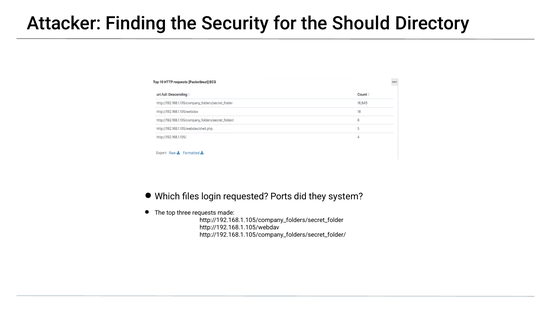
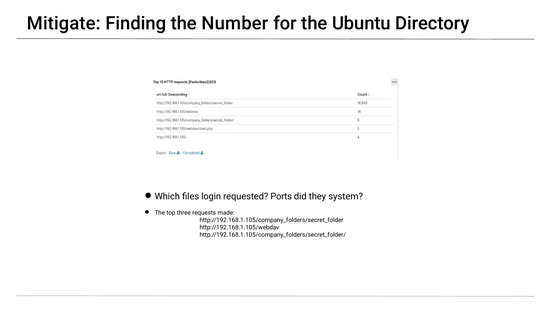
Attacker: Attacker -> Mitigate
Security: Security -> Number
Should: Should -> Ubuntu
